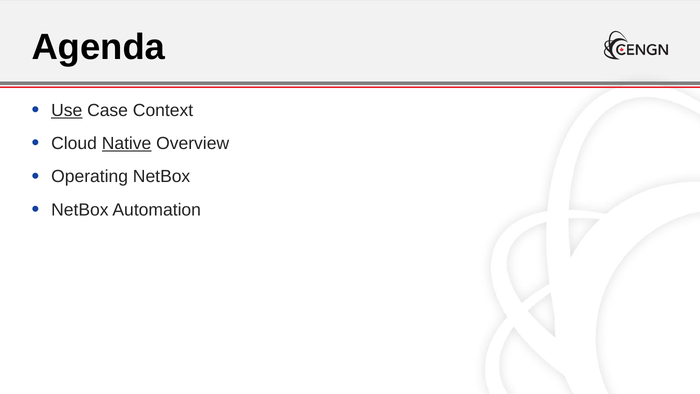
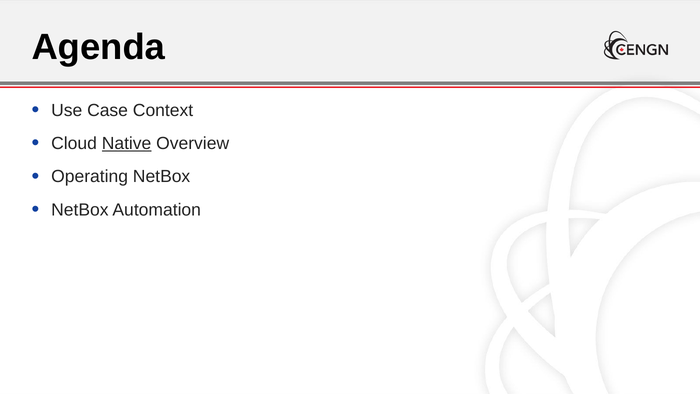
Use underline: present -> none
